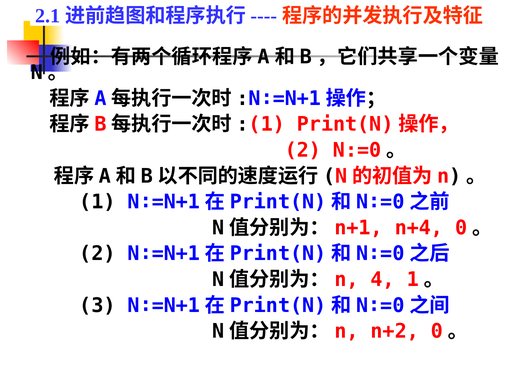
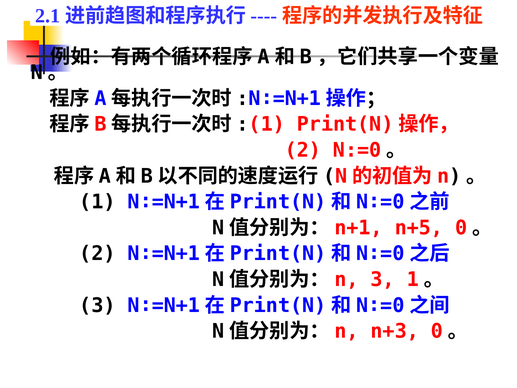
n+4: n+4 -> n+5
4 at (383, 279): 4 -> 3
n+2: n+2 -> n+3
